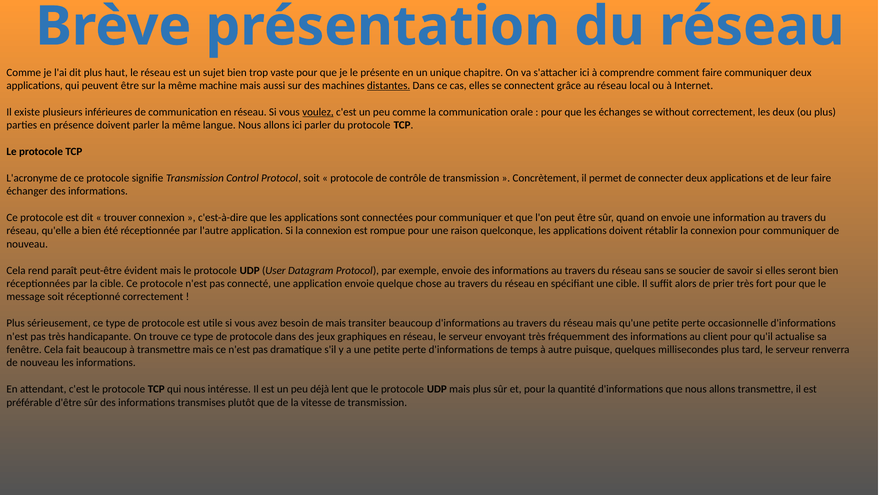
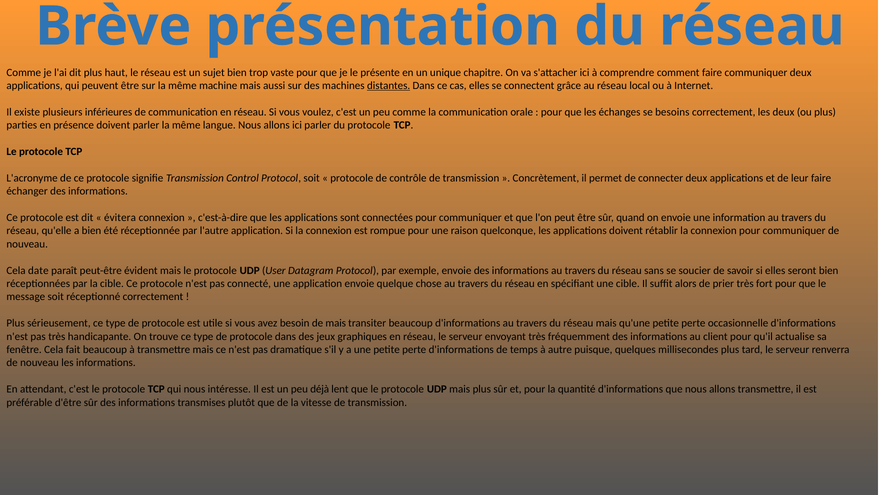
voulez underline: present -> none
without: without -> besoins
trouver: trouver -> évitera
rend: rend -> date
